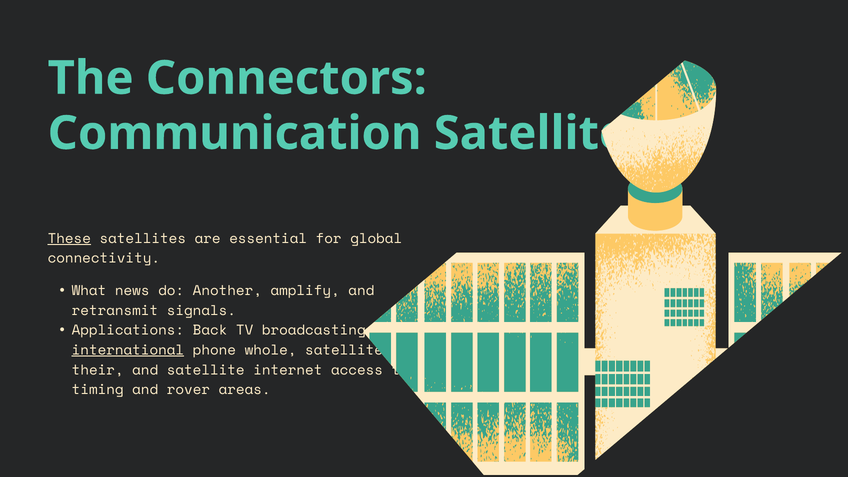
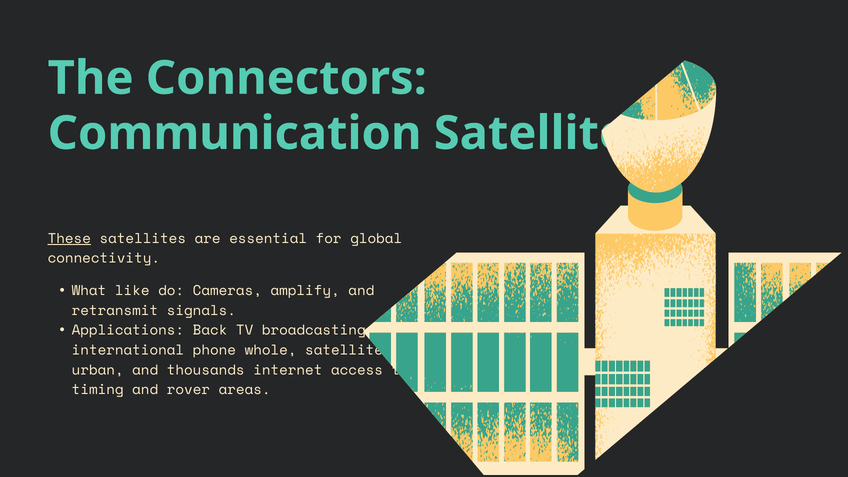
news: news -> like
Another: Another -> Cameras
international underline: present -> none
their: their -> urban
and satellite: satellite -> thousands
